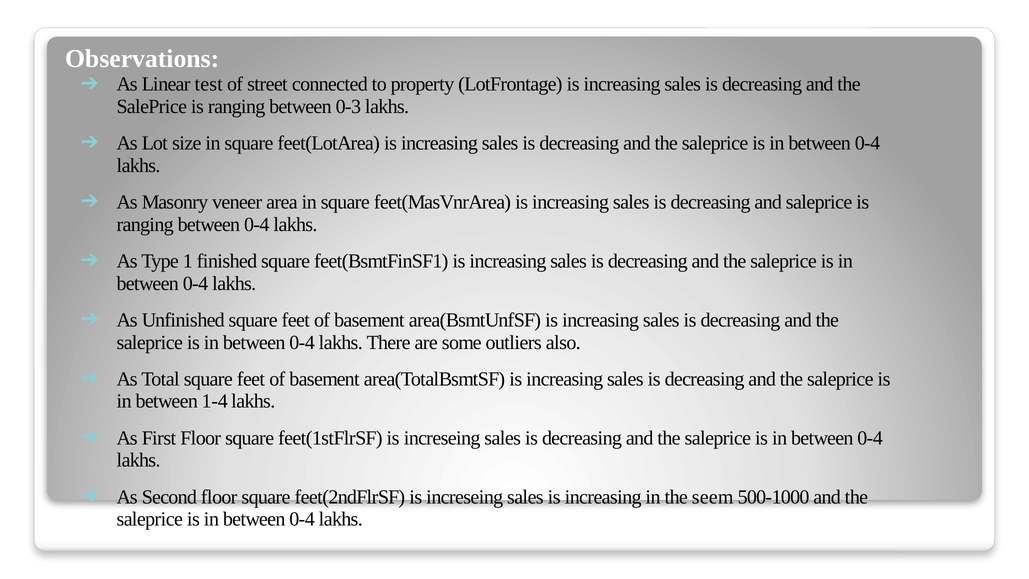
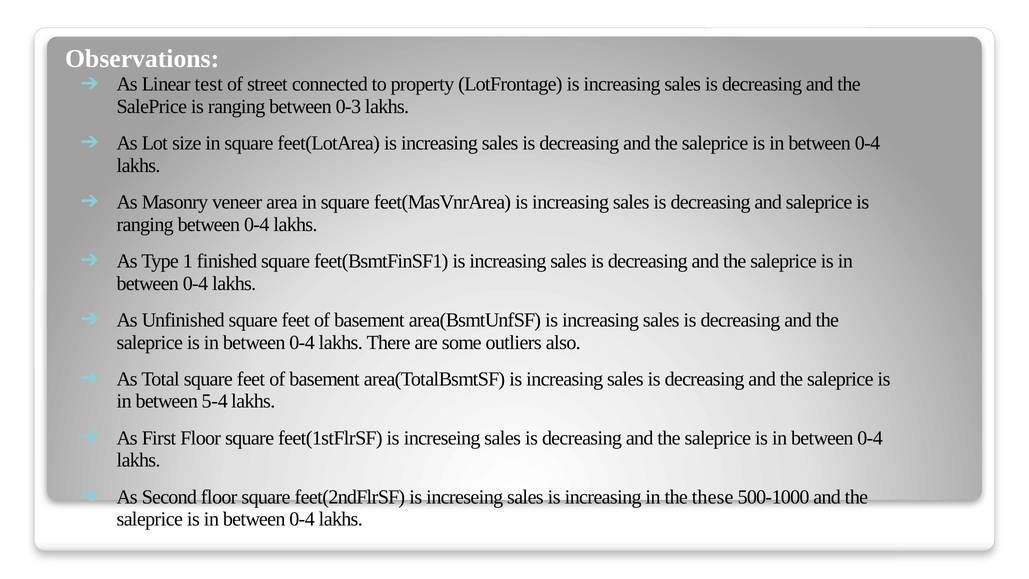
1-4: 1-4 -> 5-4
seem: seem -> these
